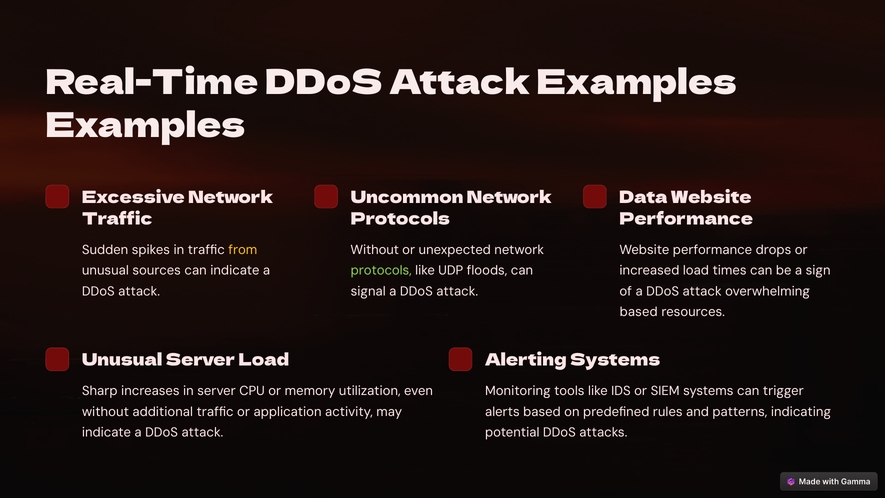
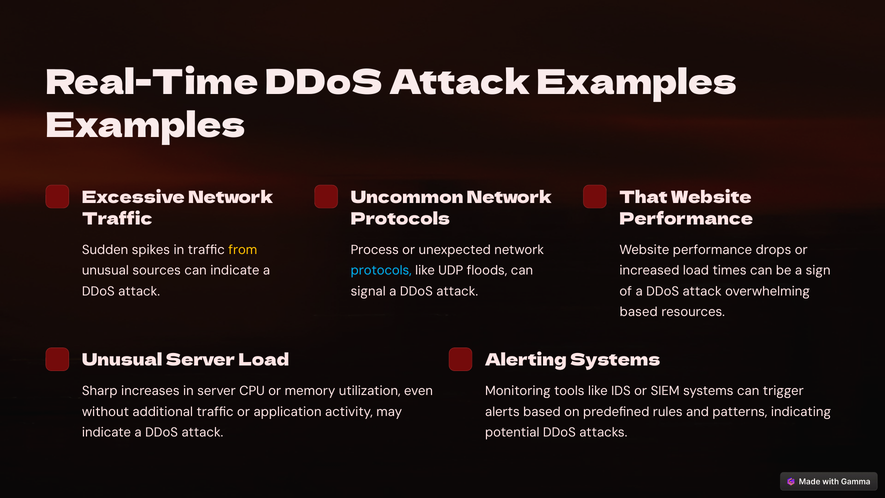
Data: Data -> That
Without at (375, 250): Without -> Process
protocols at (381, 271) colour: light green -> light blue
